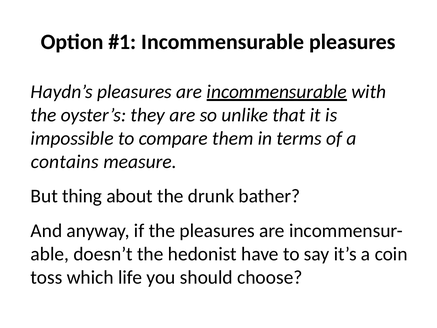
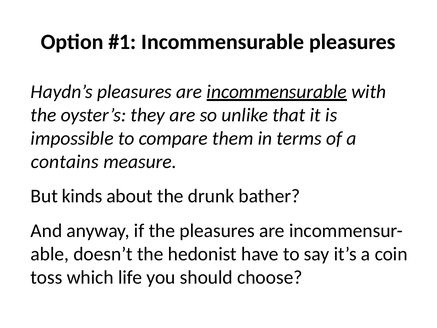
thing: thing -> kinds
